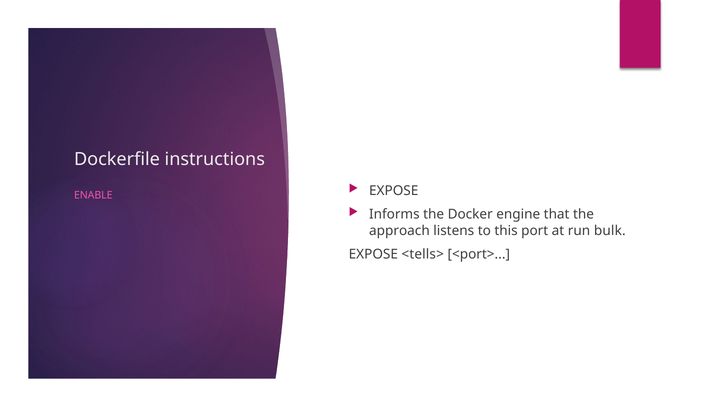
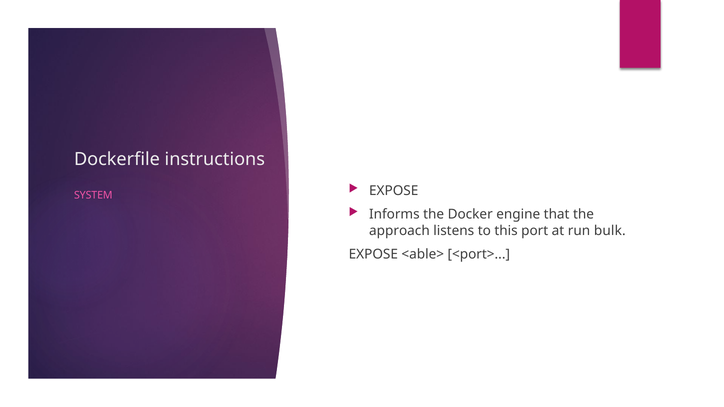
ENABLE: ENABLE -> SYSTEM
<tells>: <tells> -> <able>
